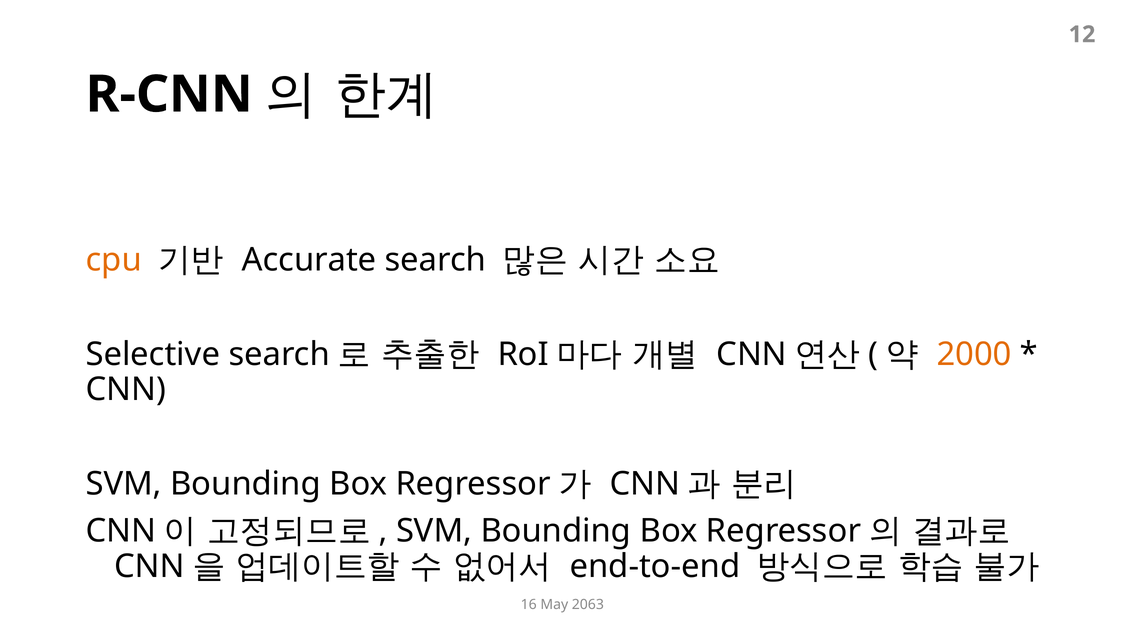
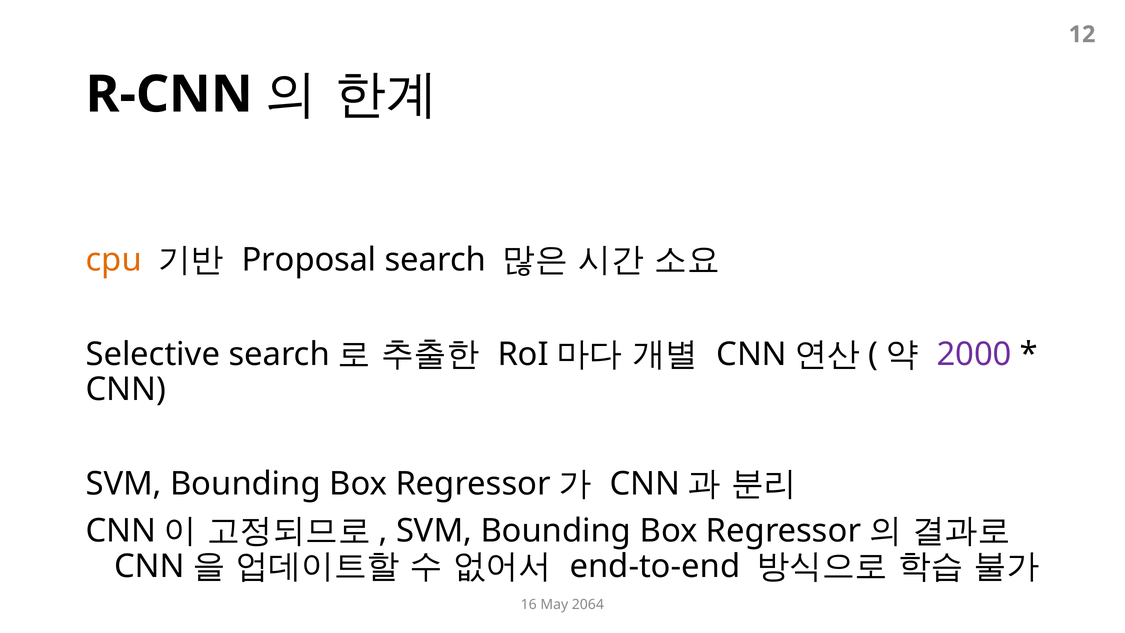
Accurate: Accurate -> Proposal
2000 colour: orange -> purple
2063: 2063 -> 2064
